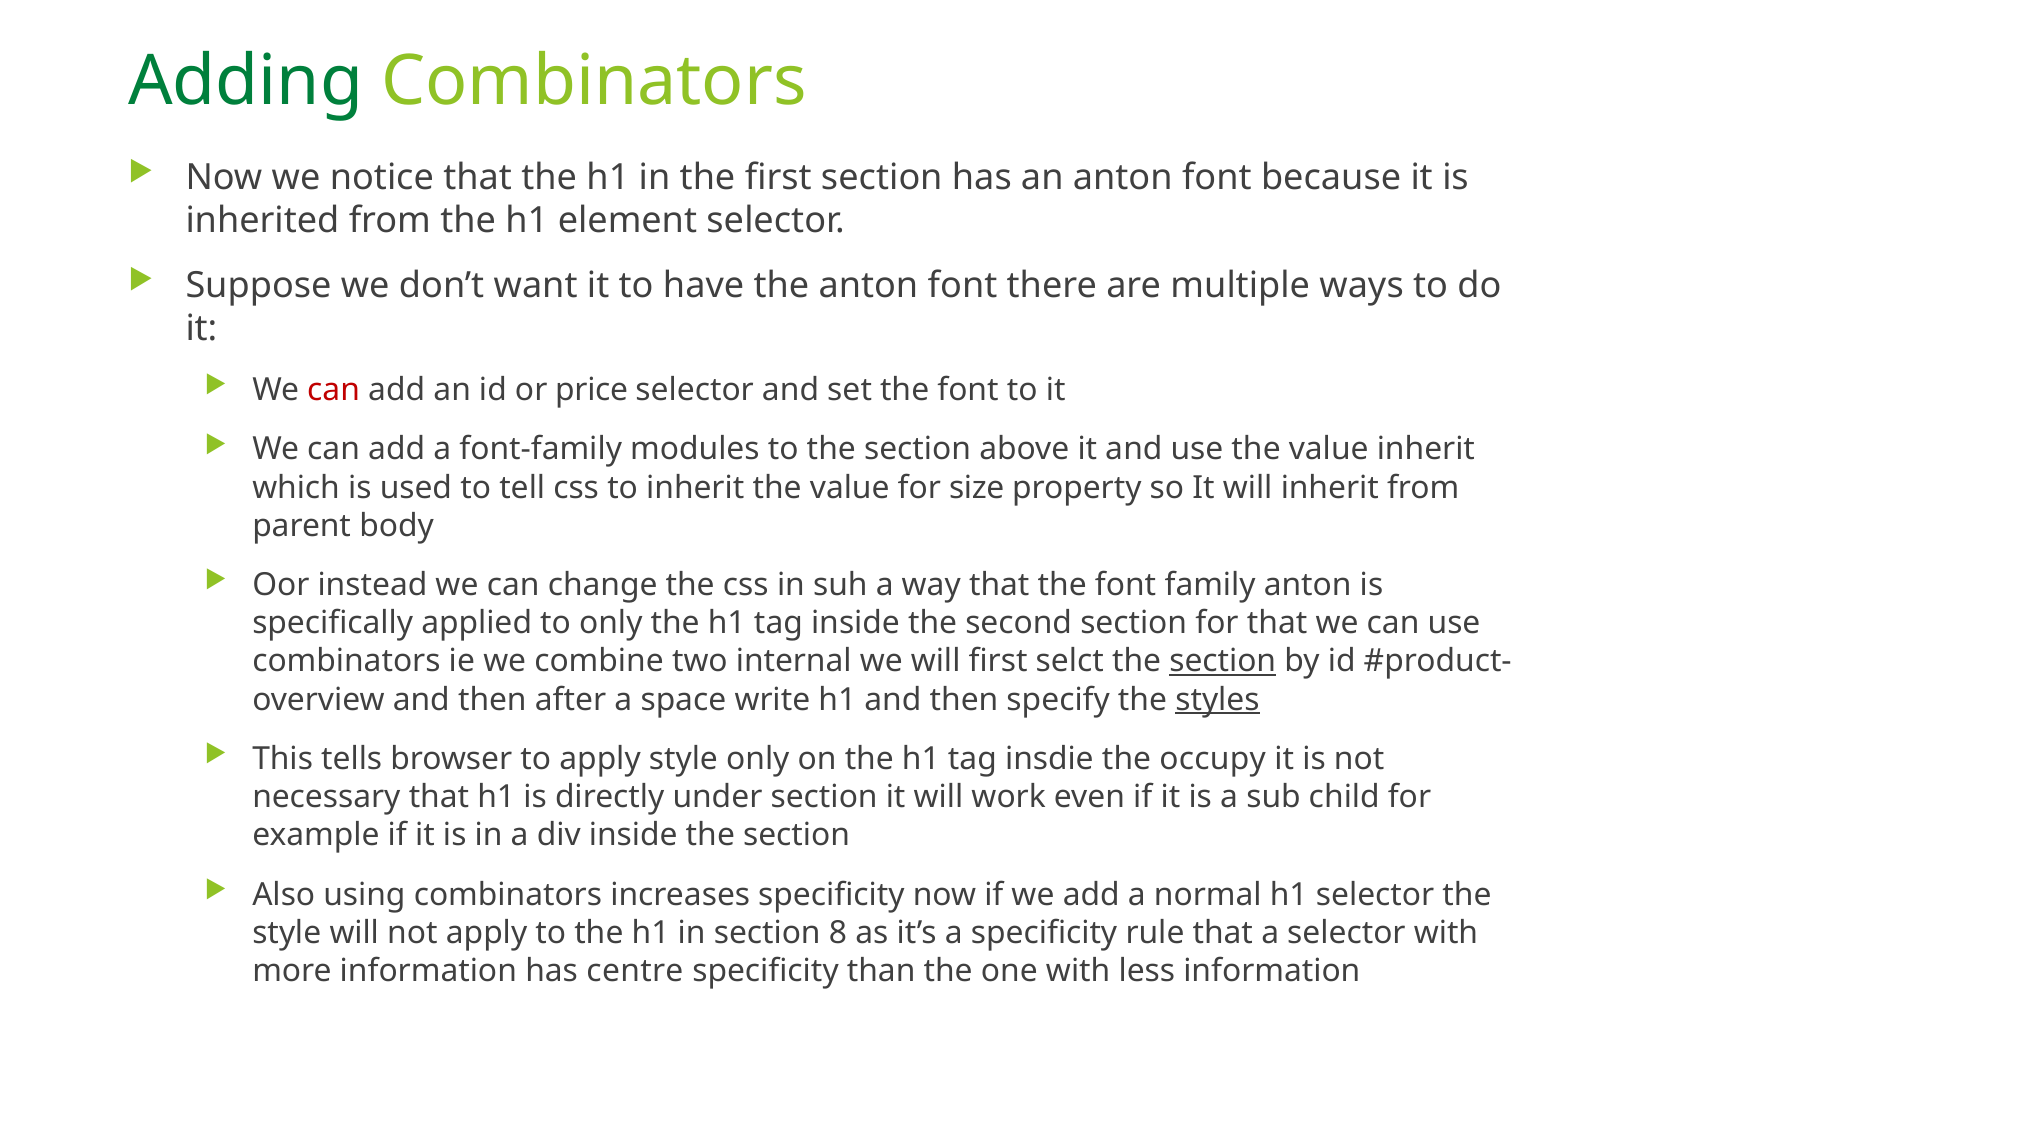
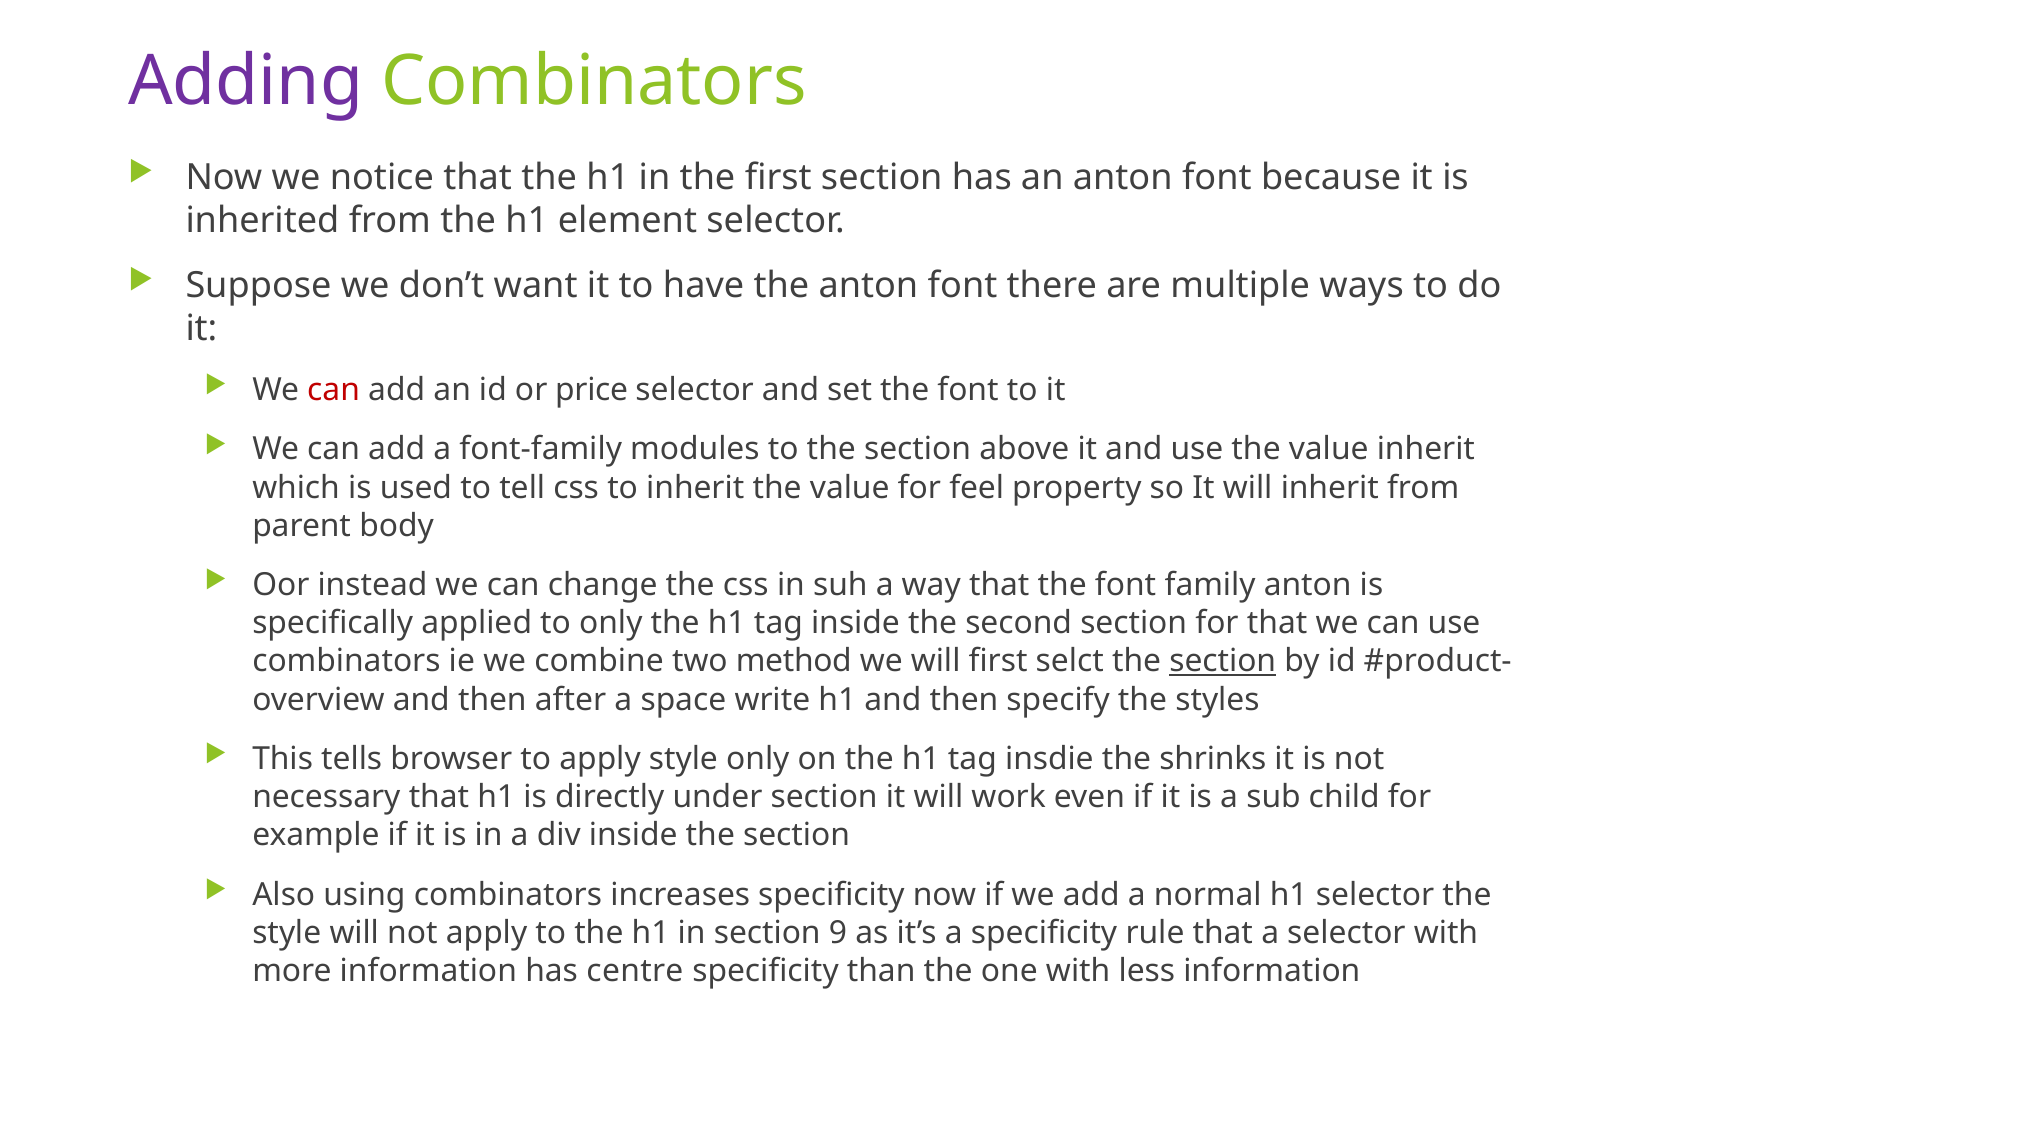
Adding colour: green -> purple
size: size -> feel
internal: internal -> method
styles underline: present -> none
occupy: occupy -> shrinks
8: 8 -> 9
